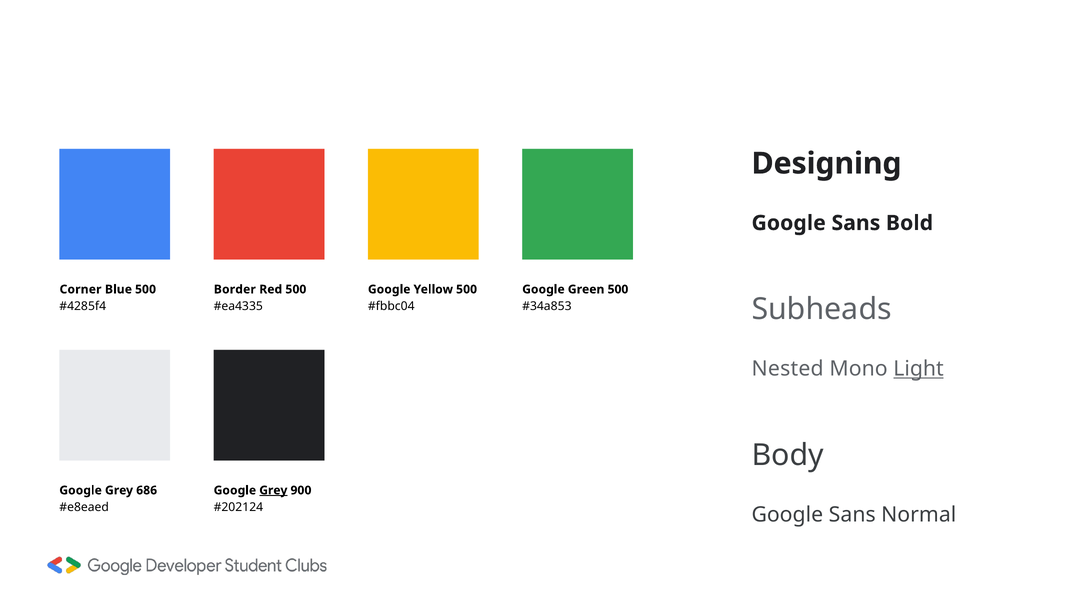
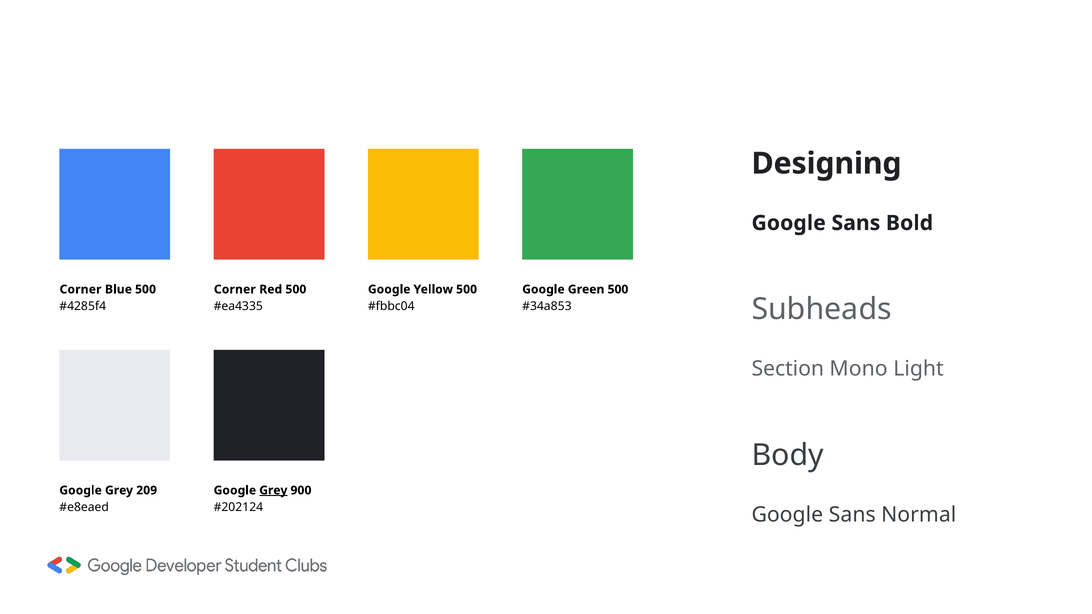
Border at (235, 290): Border -> Corner
Nested: Nested -> Section
Light underline: present -> none
686: 686 -> 209
